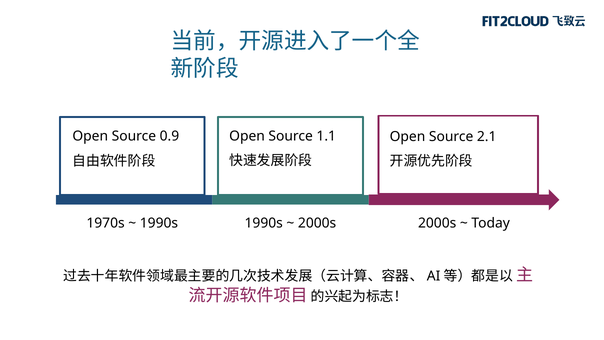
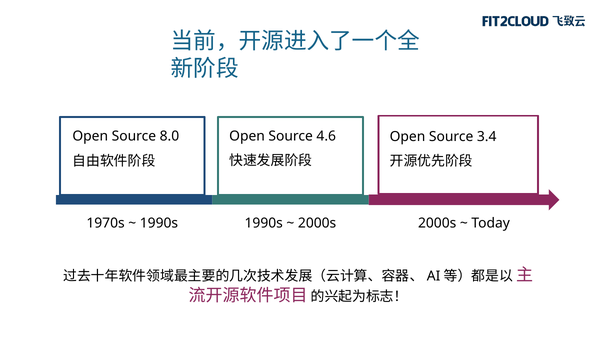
1.1: 1.1 -> 4.6
0.9: 0.9 -> 8.0
2.1: 2.1 -> 3.4
